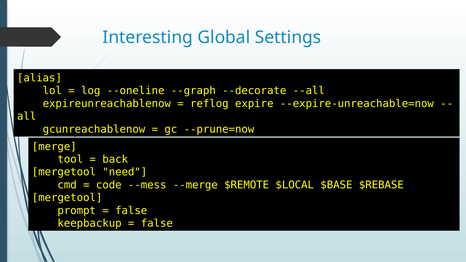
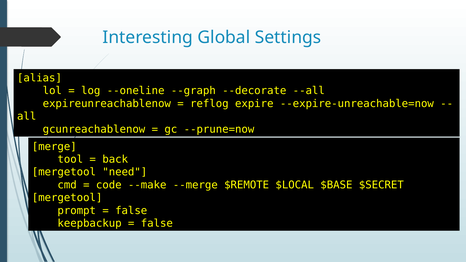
--mess: --mess -> --make
$REBASE: $REBASE -> $SECRET
